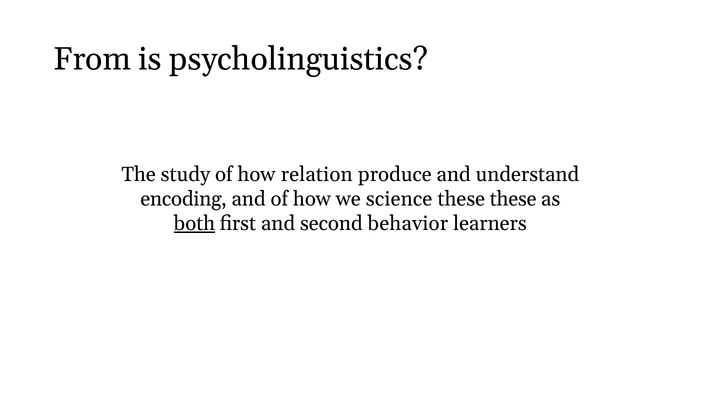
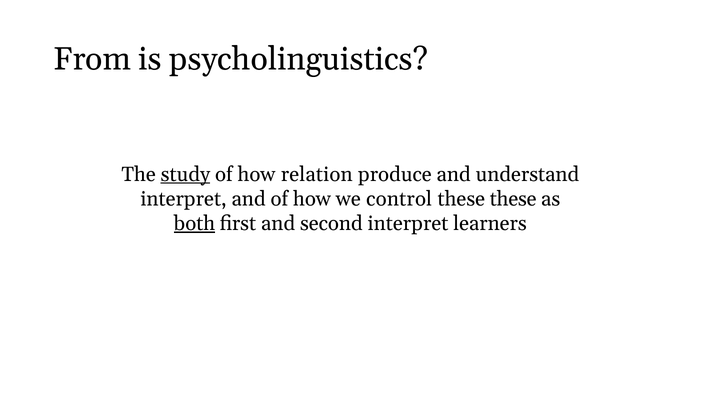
study underline: none -> present
encoding at (184, 199): encoding -> interpret
science: science -> control
second behavior: behavior -> interpret
